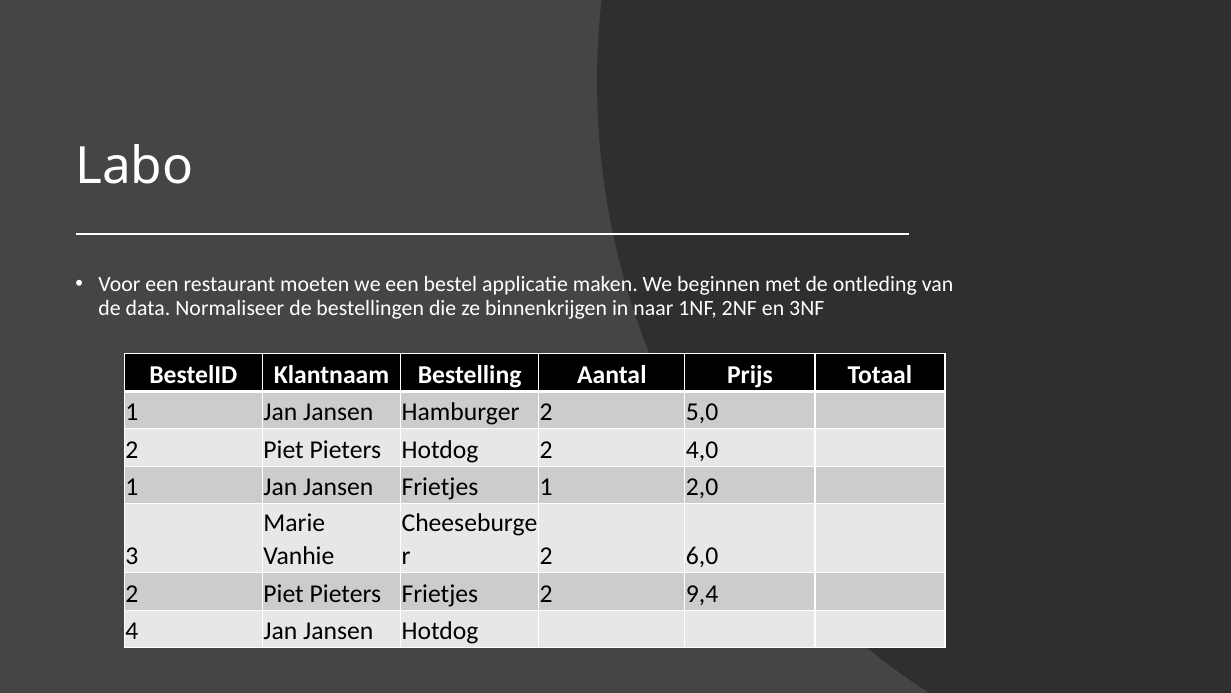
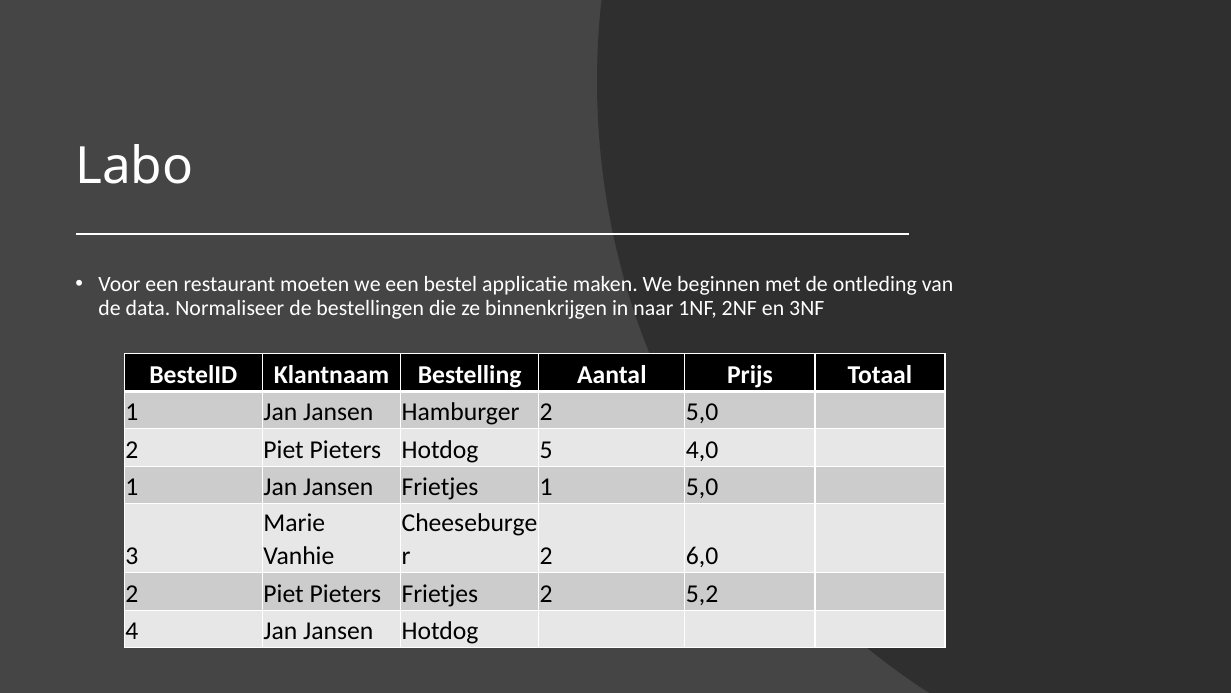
Hotdog 2: 2 -> 5
1 2,0: 2,0 -> 5,0
9,4: 9,4 -> 5,2
